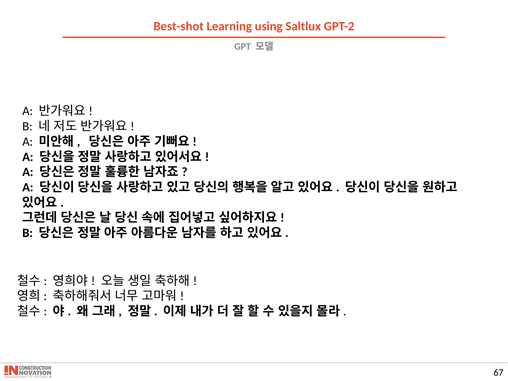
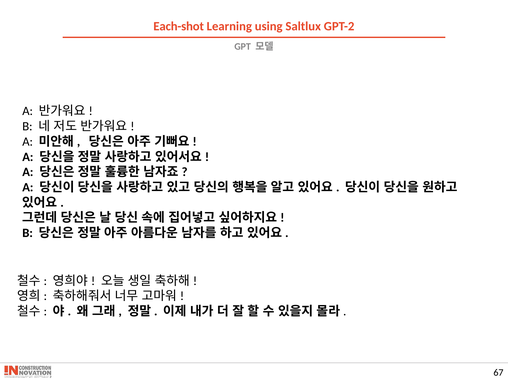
Best-shot: Best-shot -> Each-shot
